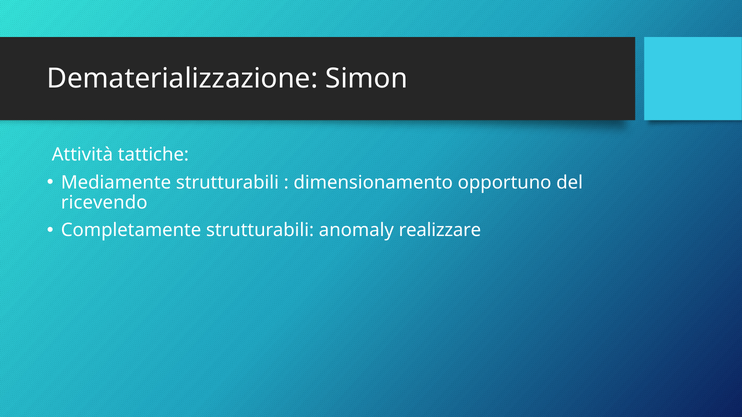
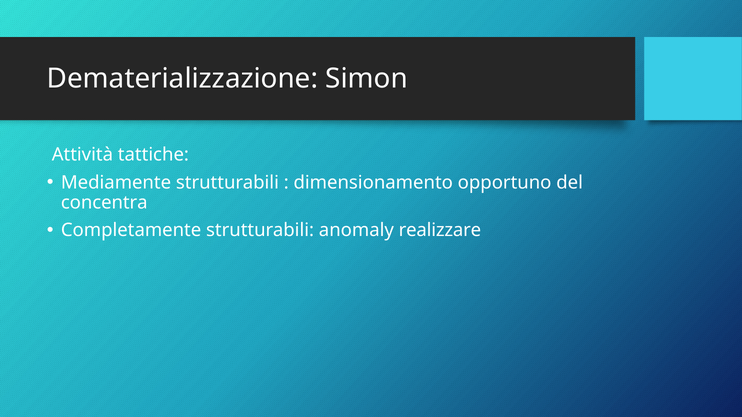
ricevendo: ricevendo -> concentra
